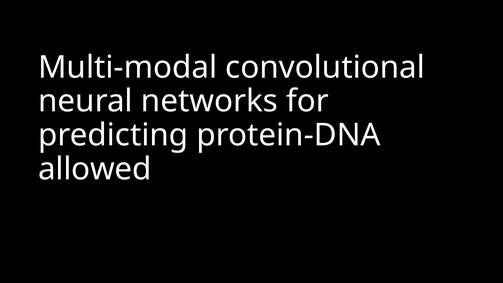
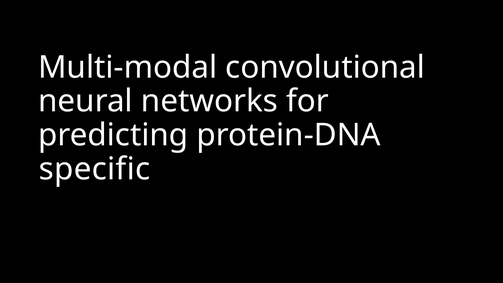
allowed: allowed -> specific
